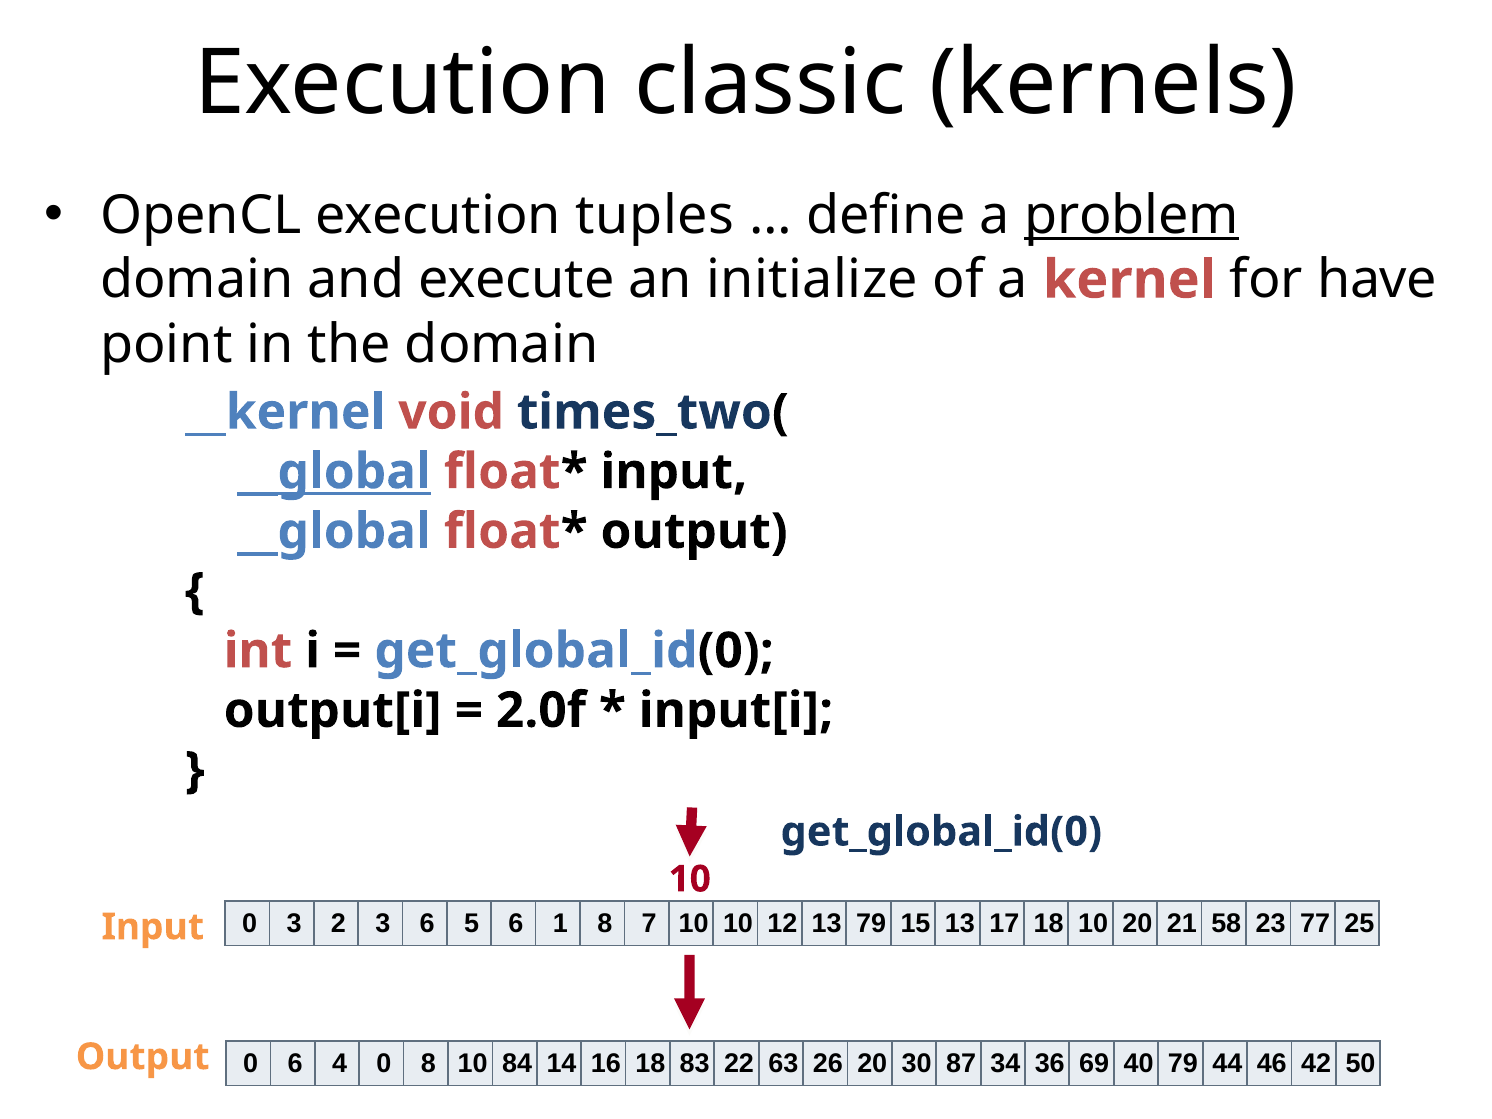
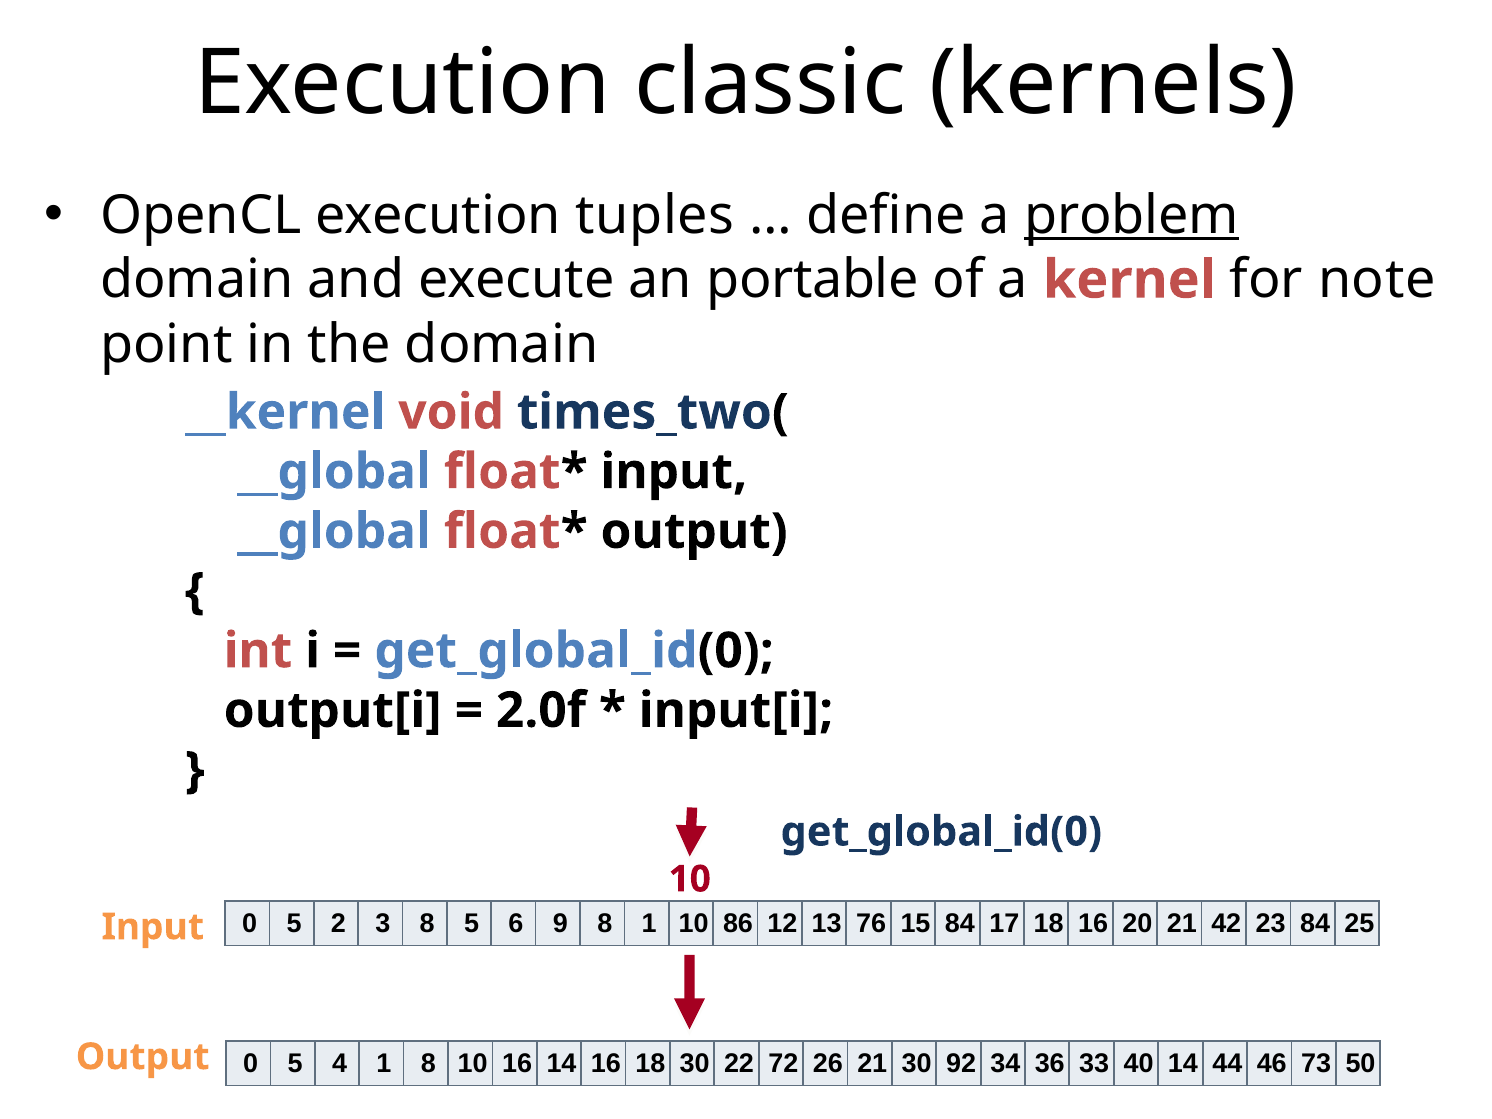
initialize: initialize -> portable
have: have -> note
__global at (334, 472) underline: present -> none
3 at (294, 924): 3 -> 5
3 6: 6 -> 8
1: 1 -> 9
8 7: 7 -> 1
10 10: 10 -> 86
13 79: 79 -> 76
15 13: 13 -> 84
18 10: 10 -> 16
58: 58 -> 42
23 77: 77 -> 84
6 at (295, 1064): 6 -> 5
4 0: 0 -> 1
10 84: 84 -> 16
18 83: 83 -> 30
63: 63 -> 72
26 20: 20 -> 21
87: 87 -> 92
69: 69 -> 33
40 79: 79 -> 14
42: 42 -> 73
